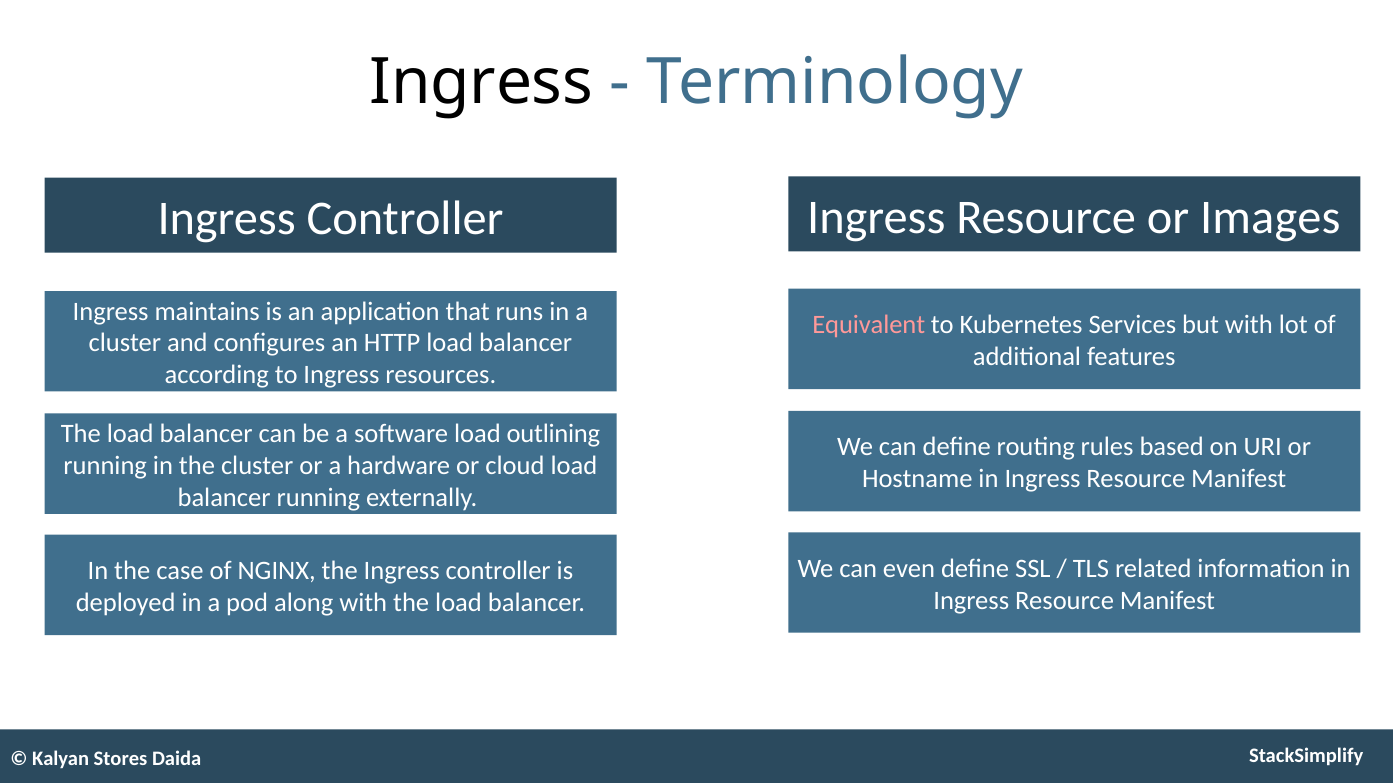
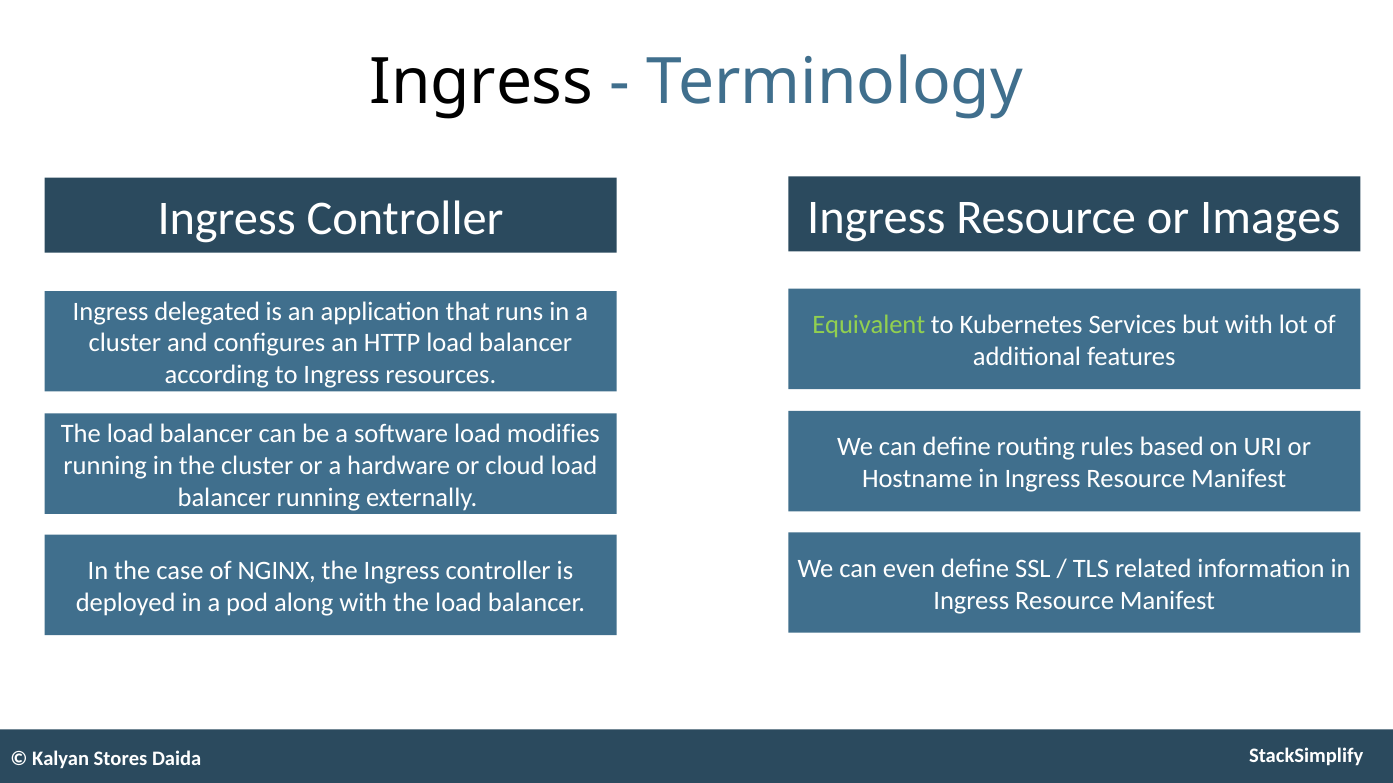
maintains: maintains -> delegated
Equivalent colour: pink -> light green
outlining: outlining -> modifies
